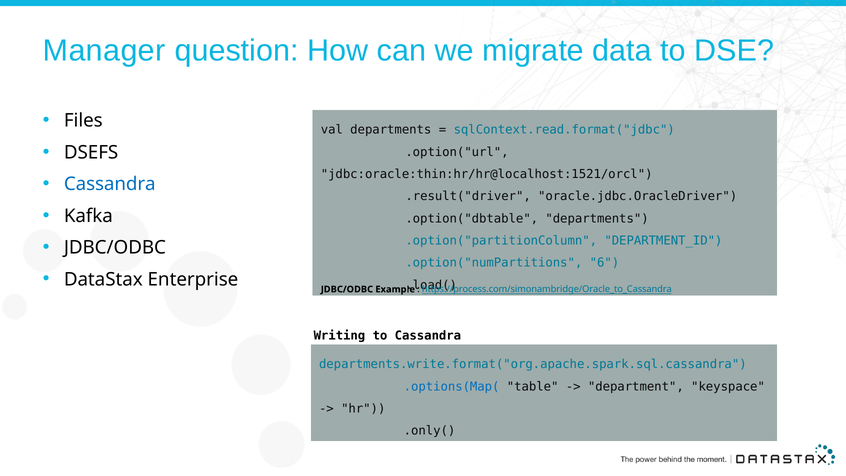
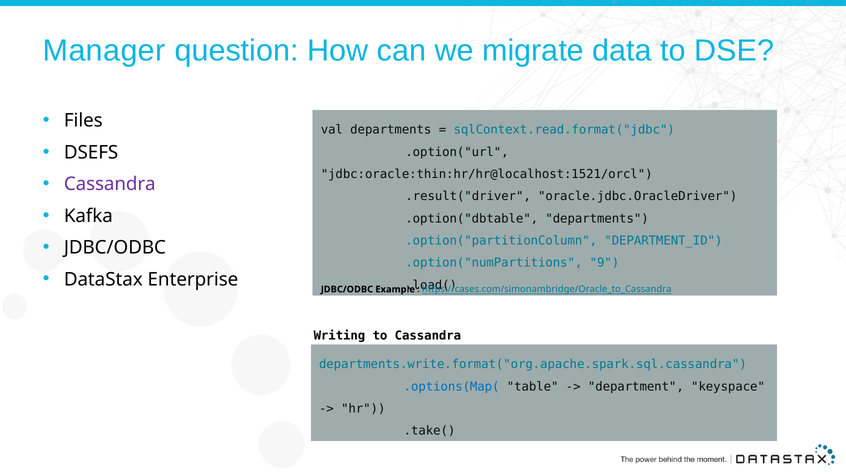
Cassandra at (110, 184) colour: blue -> purple
6: 6 -> 9
https://process.com/simonambridge/Oracle_to_Cassandra: https://process.com/simonambridge/Oracle_to_Cassandra -> https://cases.com/simonambridge/Oracle_to_Cassandra
.only(: .only( -> .take(
